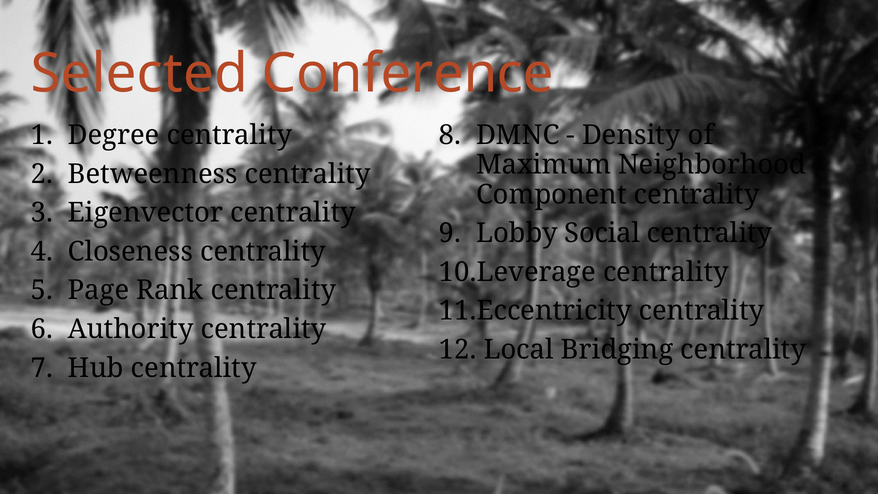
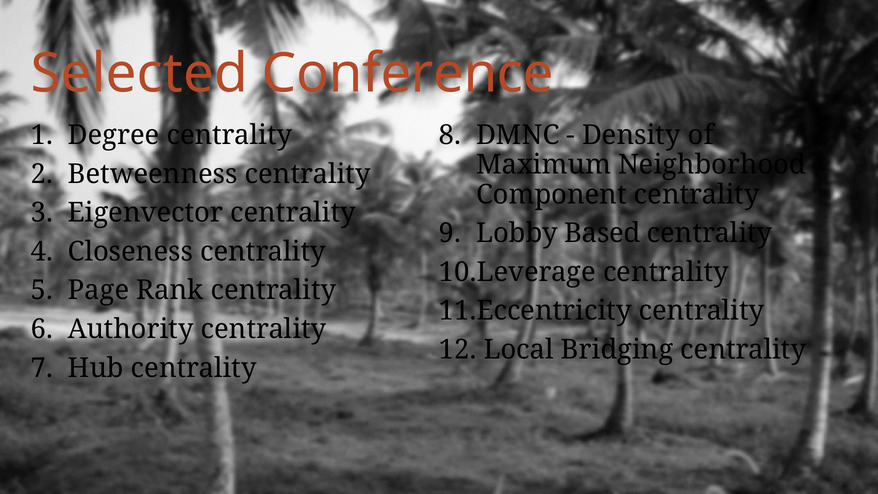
Social: Social -> Based
